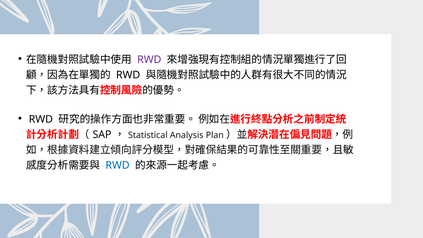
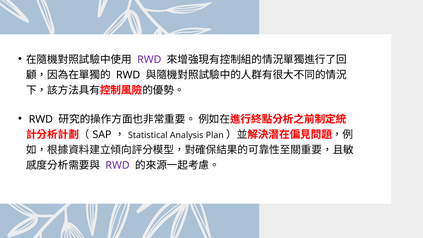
RWD at (118, 165) colour: blue -> purple
